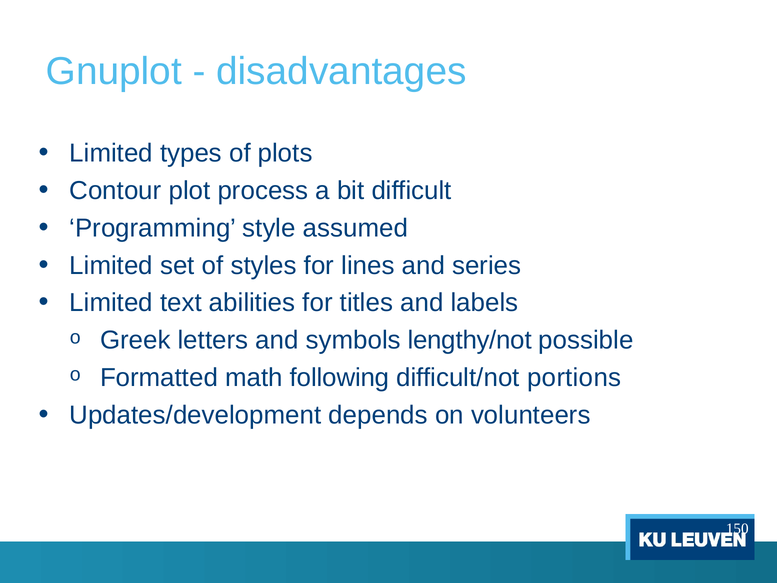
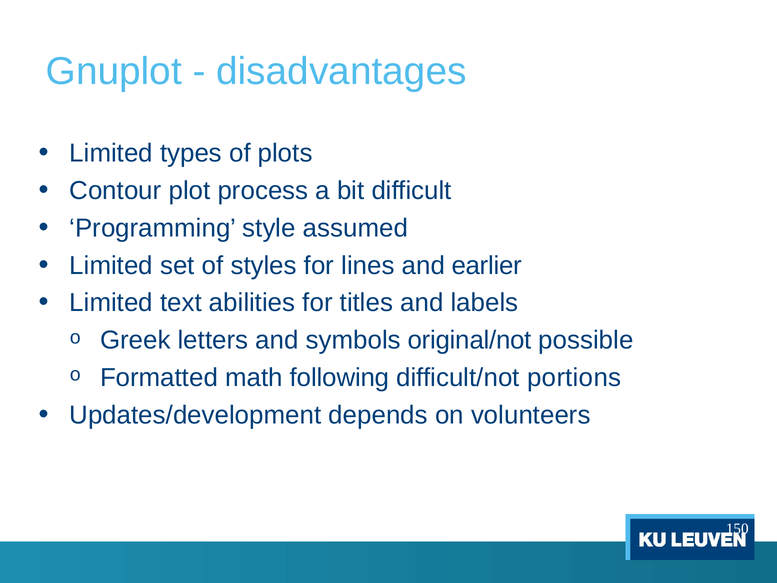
series: series -> earlier
lengthy/not: lengthy/not -> original/not
